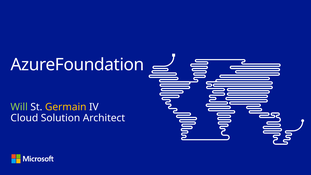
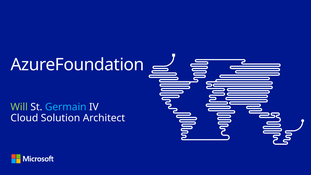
Germain colour: yellow -> light blue
